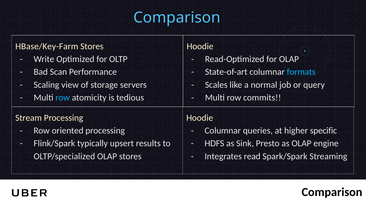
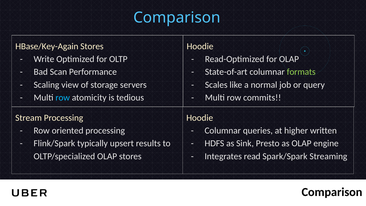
HBase/Key-Farm: HBase/Key-Farm -> HBase/Key-Again
formats colour: light blue -> light green
specific: specific -> written
